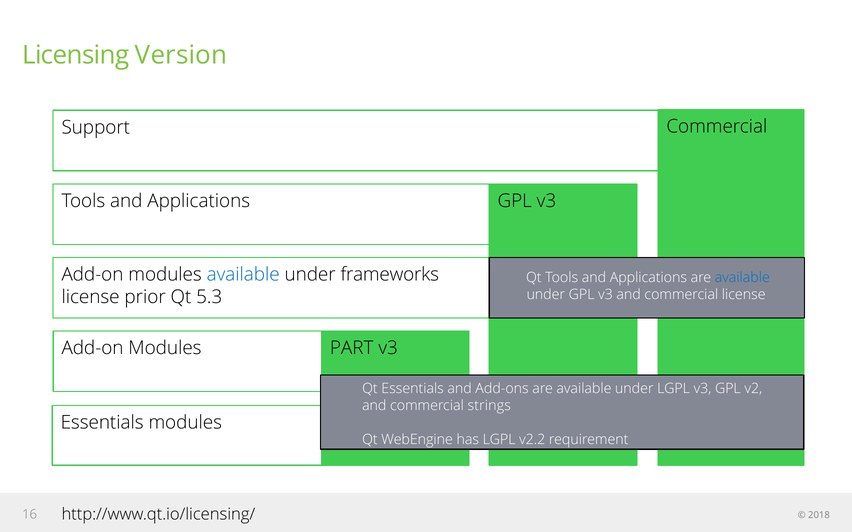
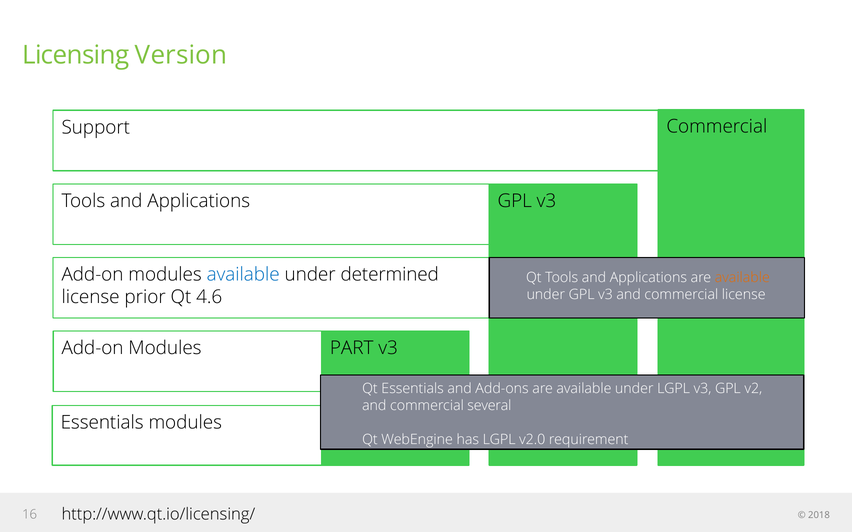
frameworks: frameworks -> determined
available at (742, 278) colour: blue -> orange
5.3: 5.3 -> 4.6
strings: strings -> several
v2.2: v2.2 -> v2.0
